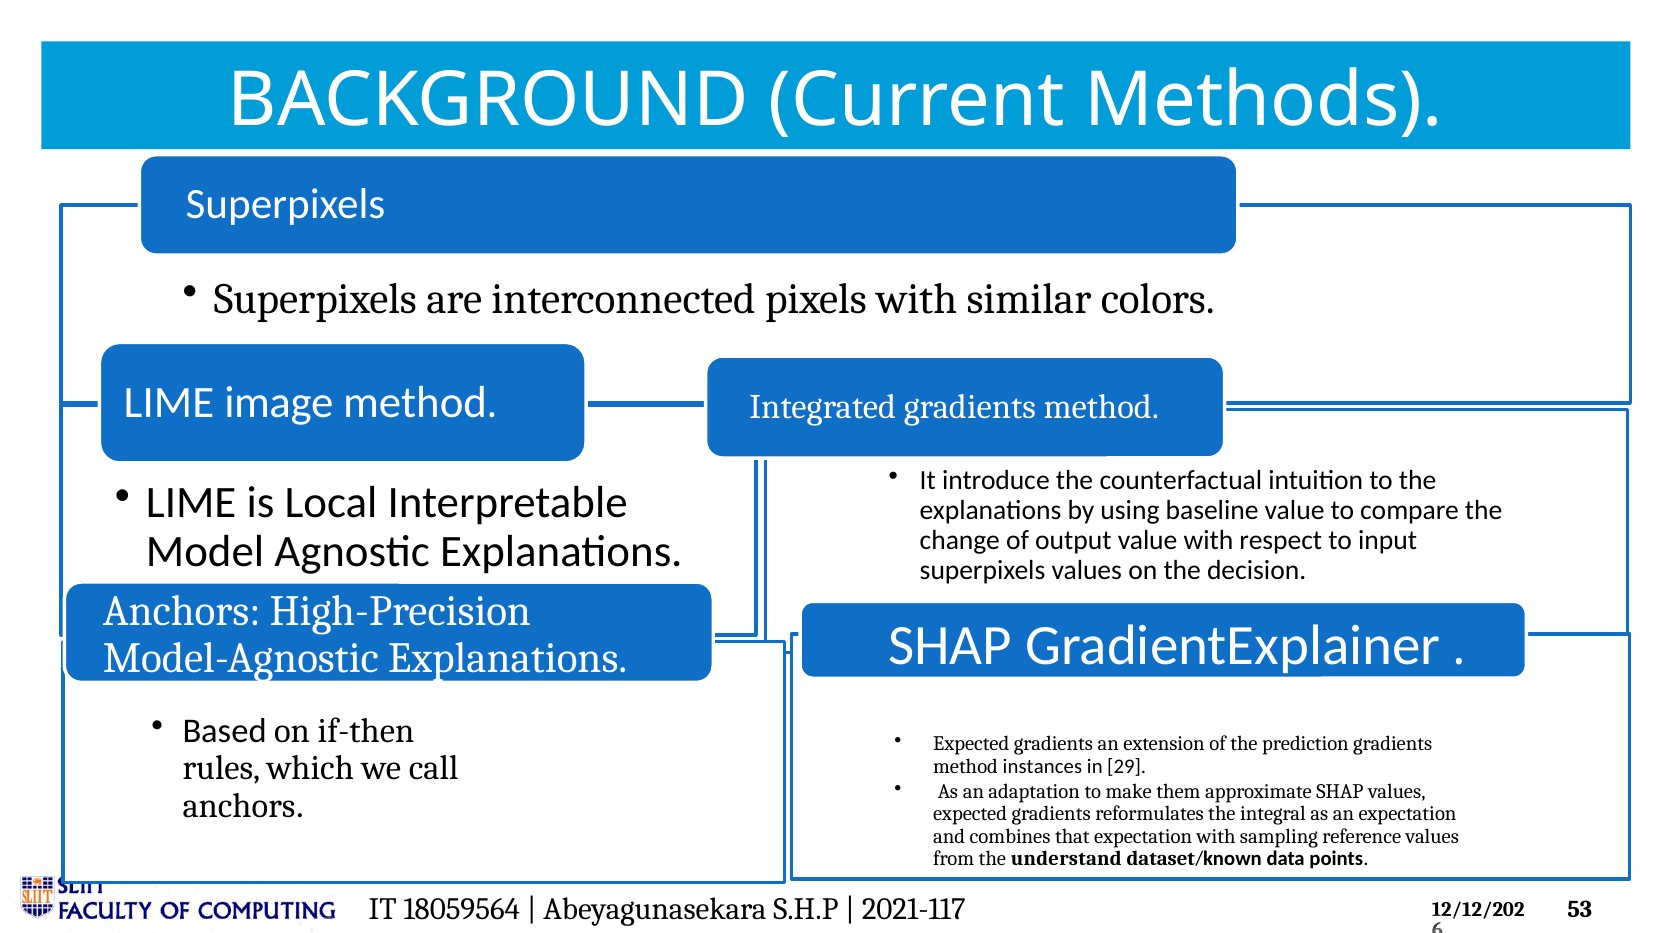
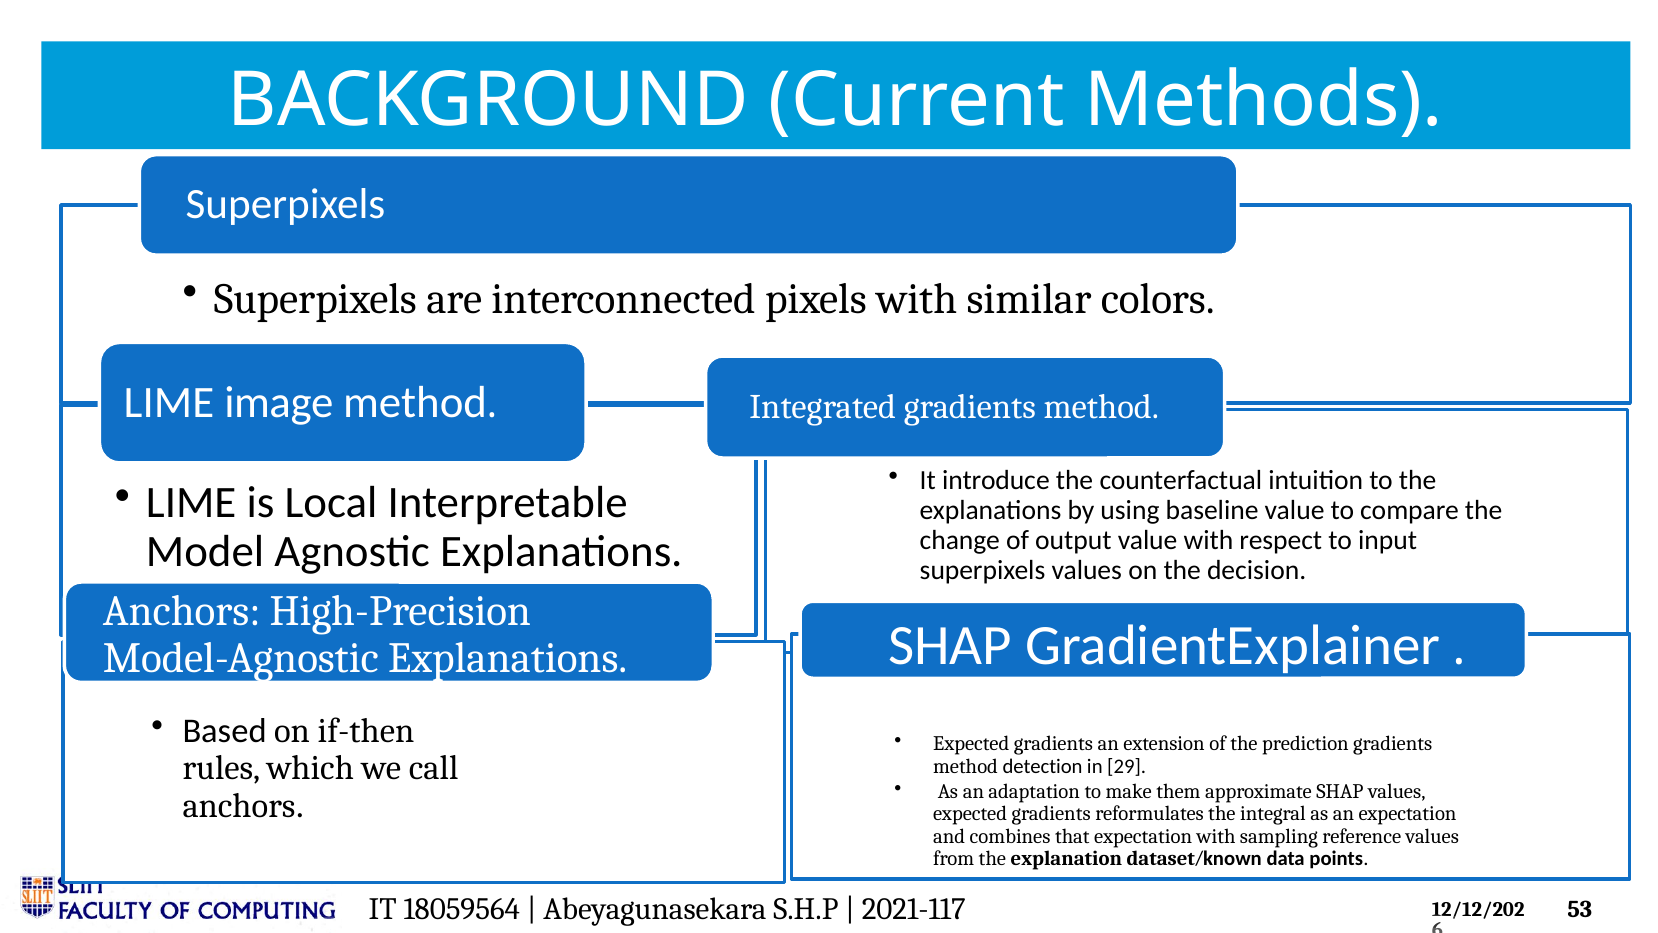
instances: instances -> detection
understand: understand -> explanation
